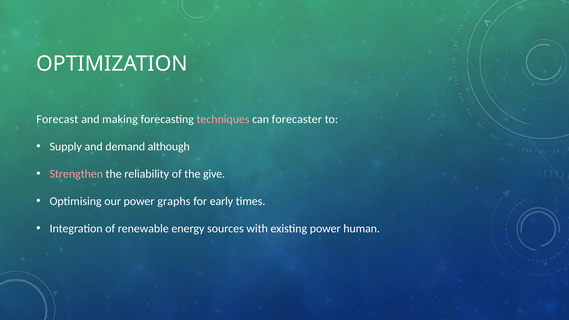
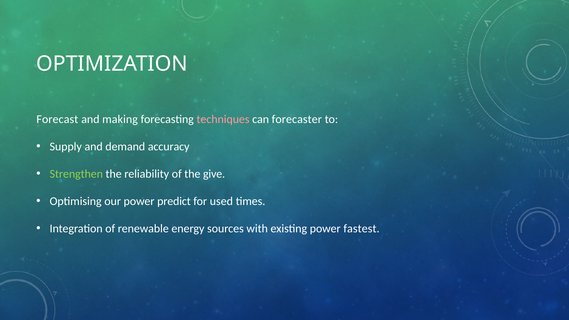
although: although -> accuracy
Strengthen colour: pink -> light green
graphs: graphs -> predict
early: early -> used
human: human -> fastest
